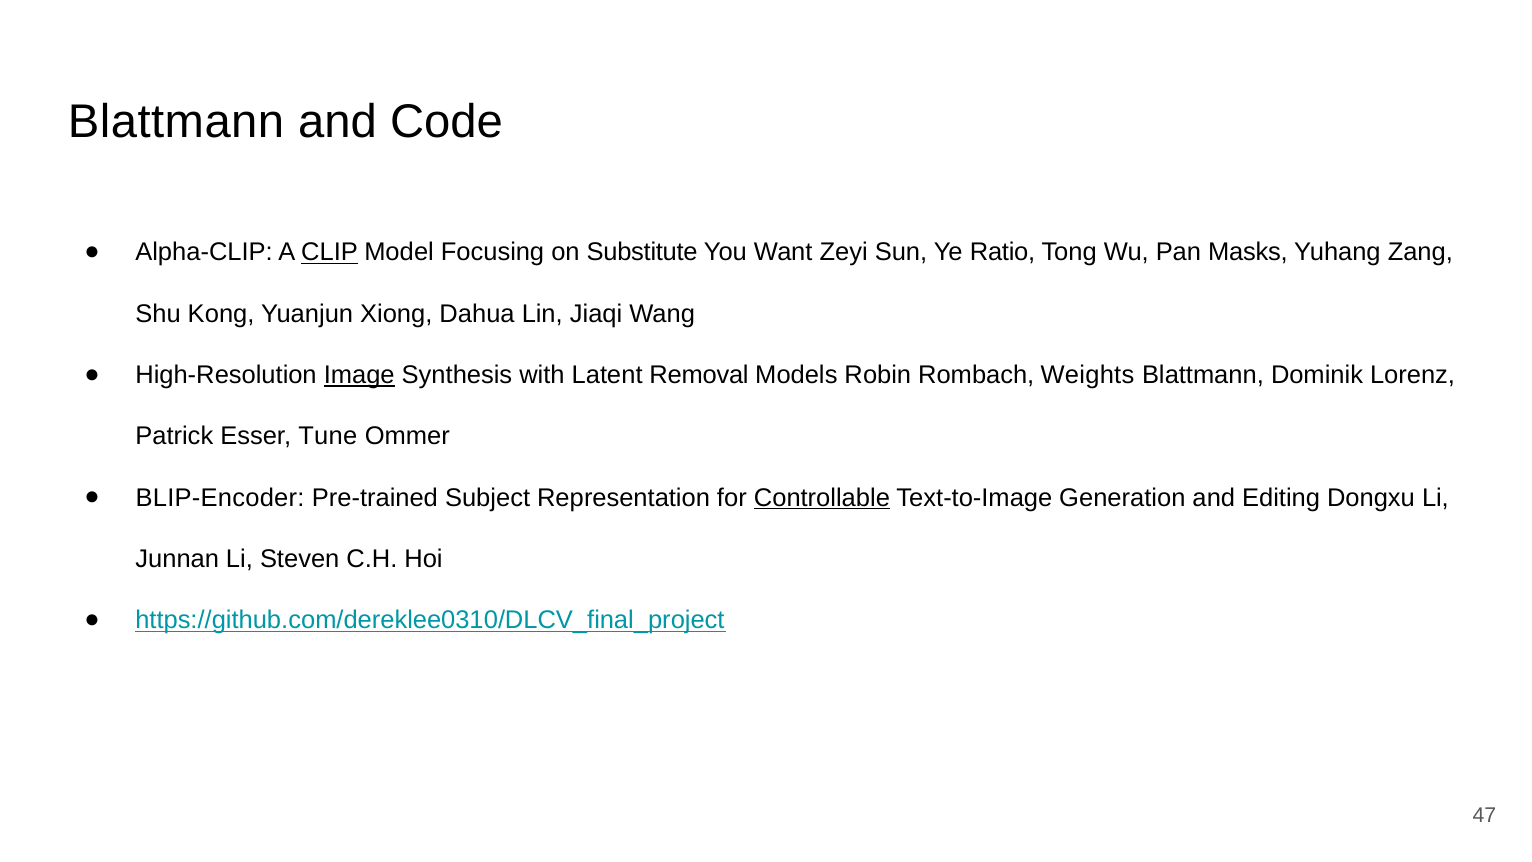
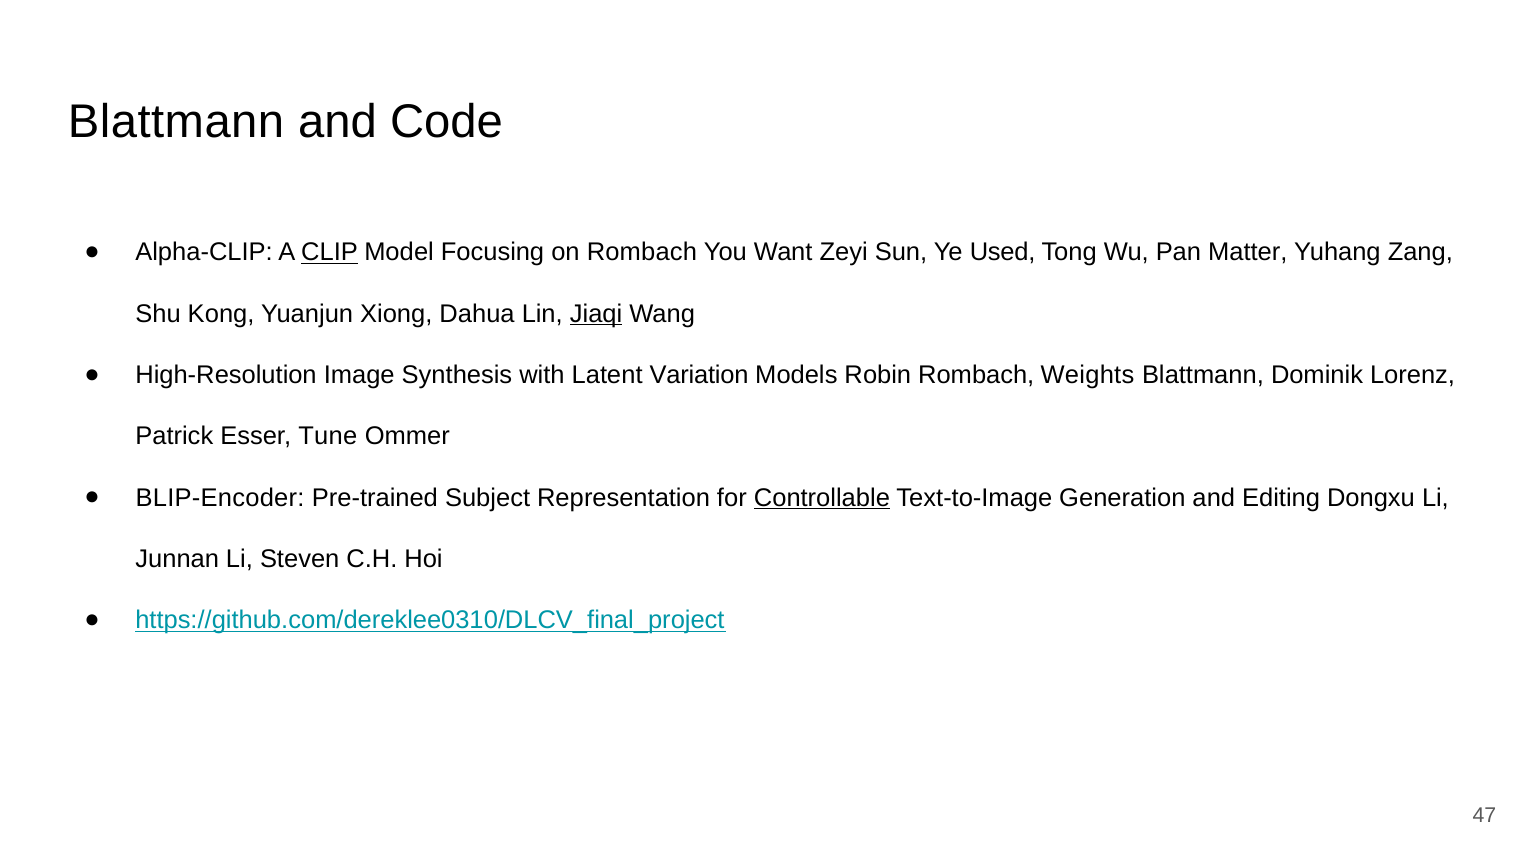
on Substitute: Substitute -> Rombach
Ratio: Ratio -> Used
Masks: Masks -> Matter
Jiaqi underline: none -> present
Image underline: present -> none
Removal: Removal -> Variation
